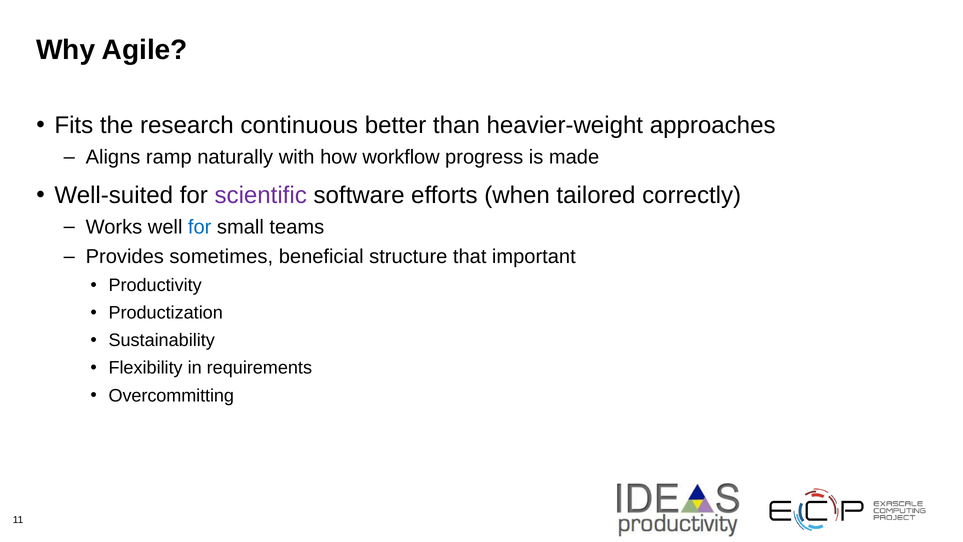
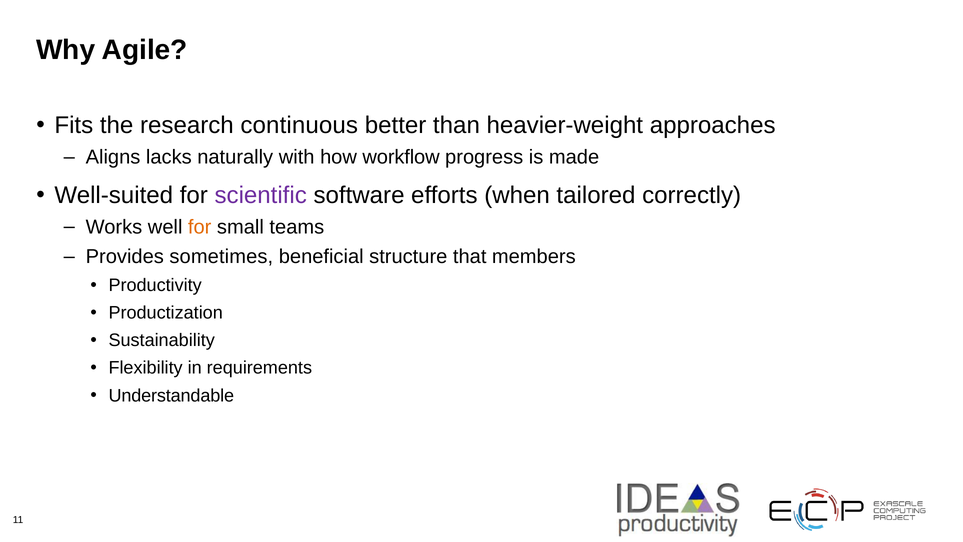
ramp: ramp -> lacks
for at (200, 227) colour: blue -> orange
important: important -> members
Overcommitting: Overcommitting -> Understandable
